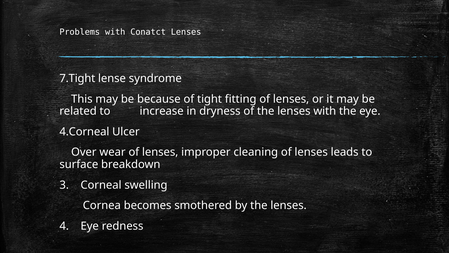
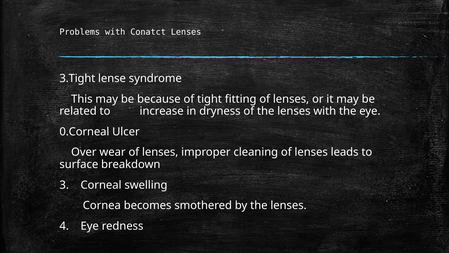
7.Tight: 7.Tight -> 3.Tight
4.Corneal: 4.Corneal -> 0.Corneal
